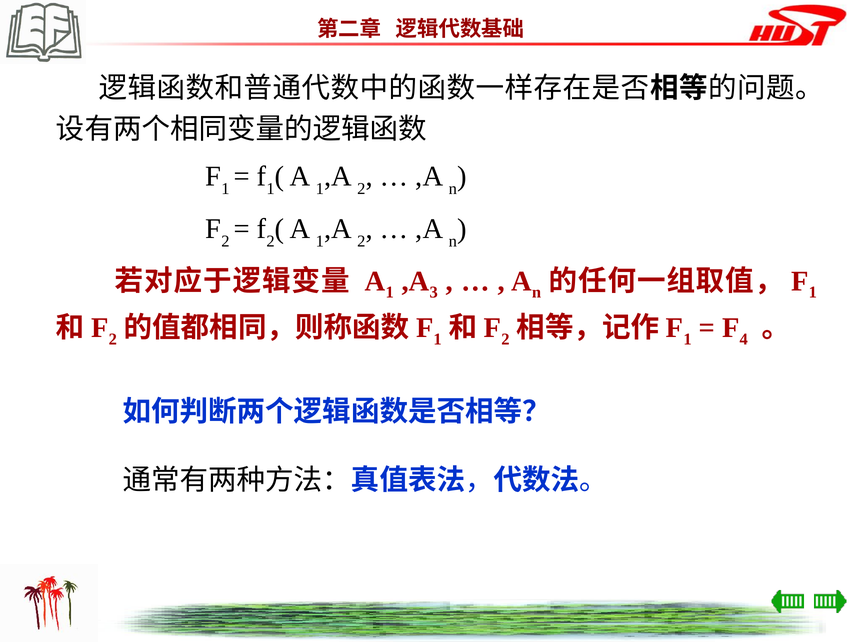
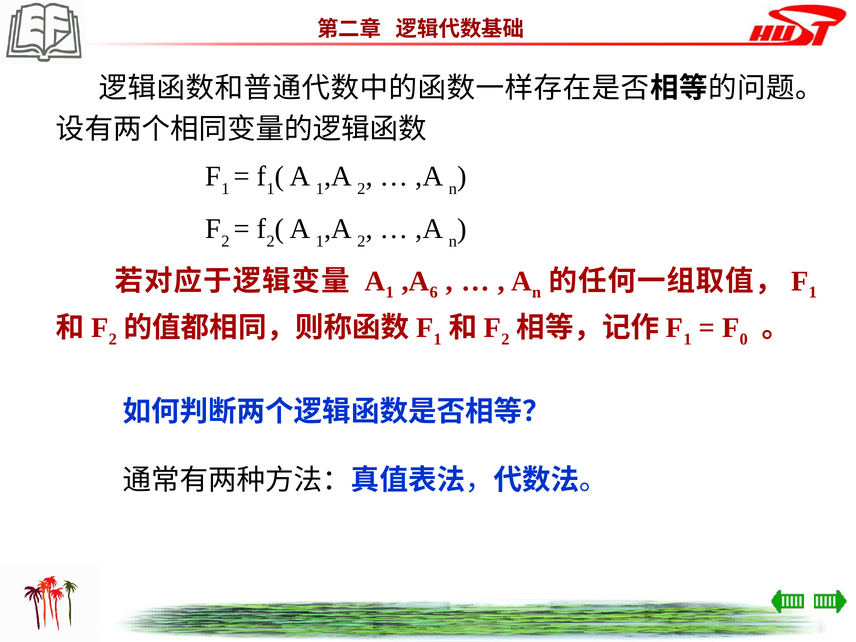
3: 3 -> 6
4: 4 -> 0
